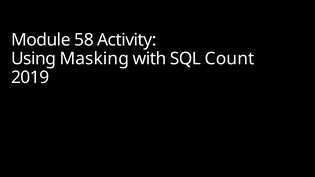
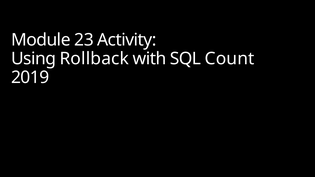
58: 58 -> 23
Masking: Masking -> Rollback
